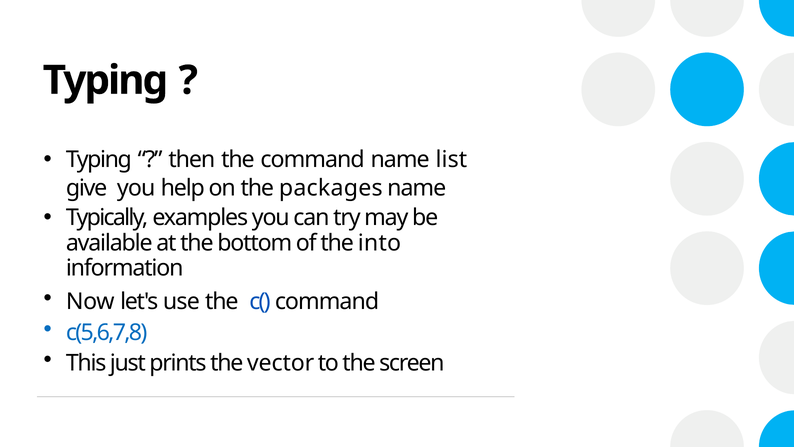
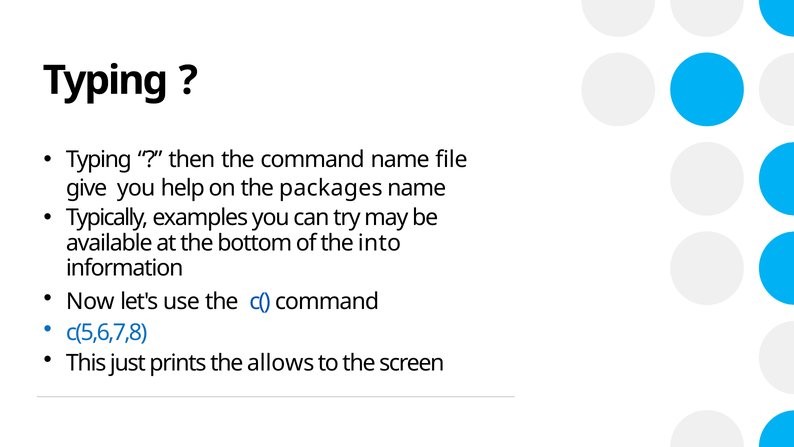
list: list -> file
vector: vector -> allows
